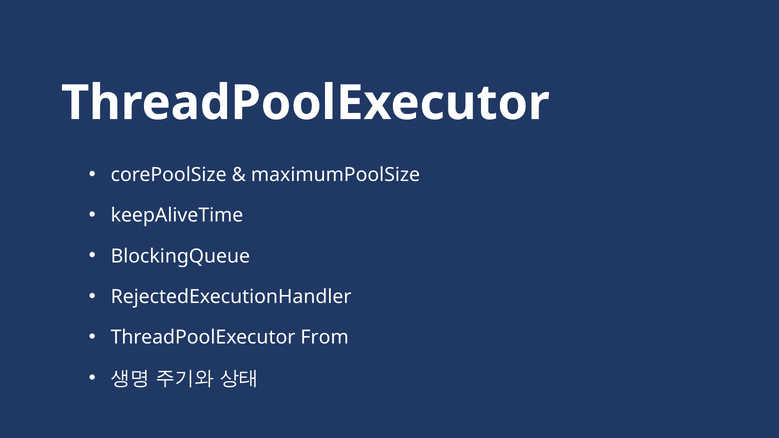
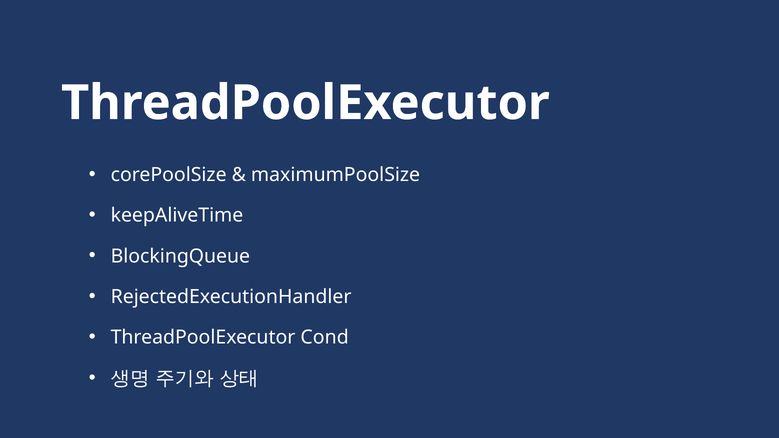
From: From -> Cond
